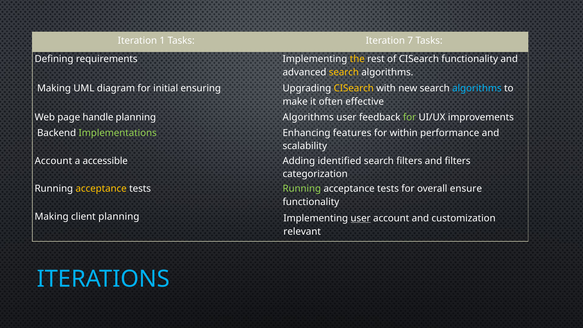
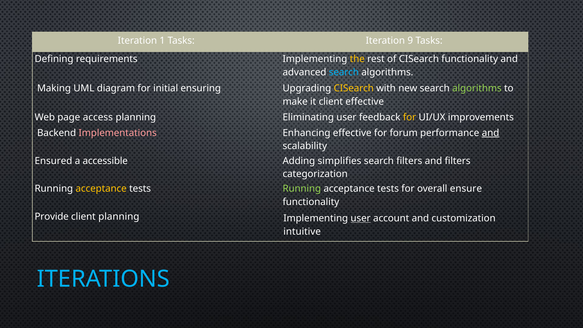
7: 7 -> 9
search at (344, 72) colour: yellow -> light blue
algorithms at (477, 88) colour: light blue -> light green
it often: often -> client
handle: handle -> access
planning Algorithms: Algorithms -> Eliminating
for at (410, 117) colour: light green -> yellow
Implementations colour: light green -> pink
Enhancing features: features -> effective
within: within -> forum
and at (491, 133) underline: none -> present
Account at (53, 161): Account -> Ensured
identified: identified -> simplifies
Making at (52, 217): Making -> Provide
relevant: relevant -> intuitive
